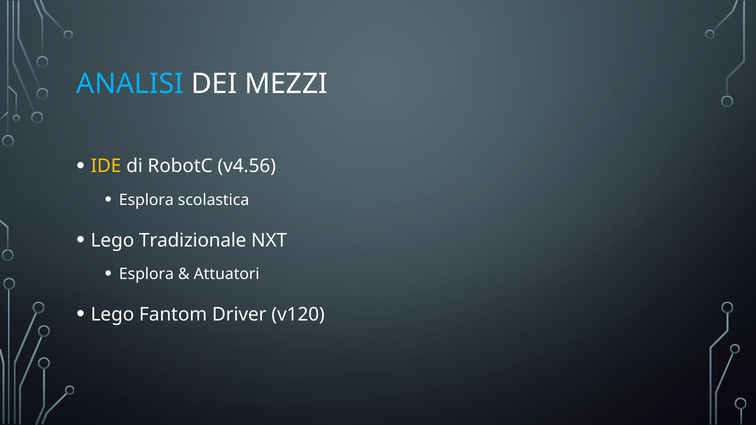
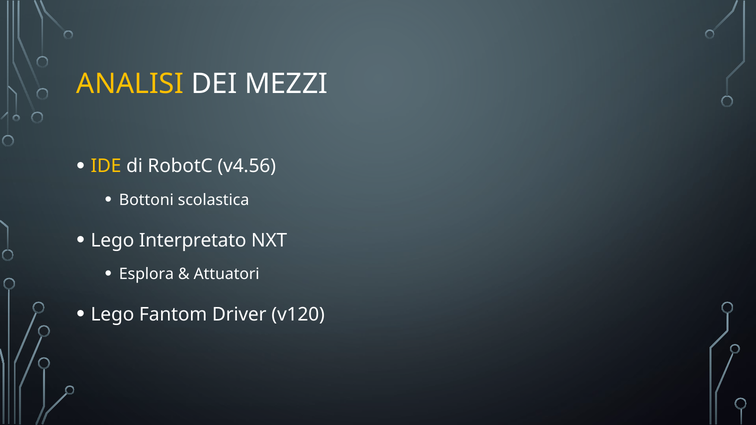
ANALISI colour: light blue -> yellow
Esplora at (146, 200): Esplora -> Bottoni
Tradizionale: Tradizionale -> Interpretato
